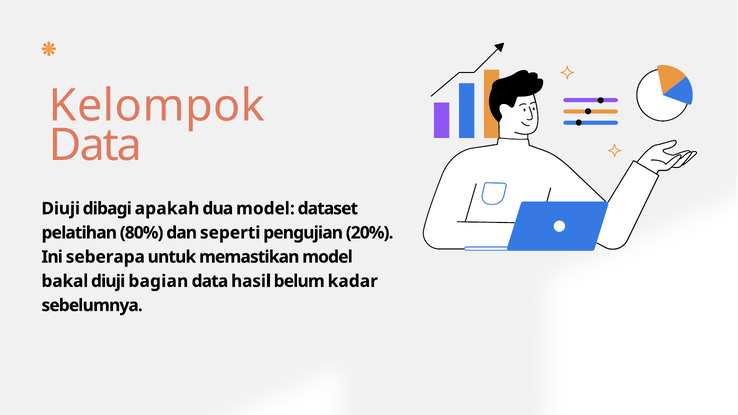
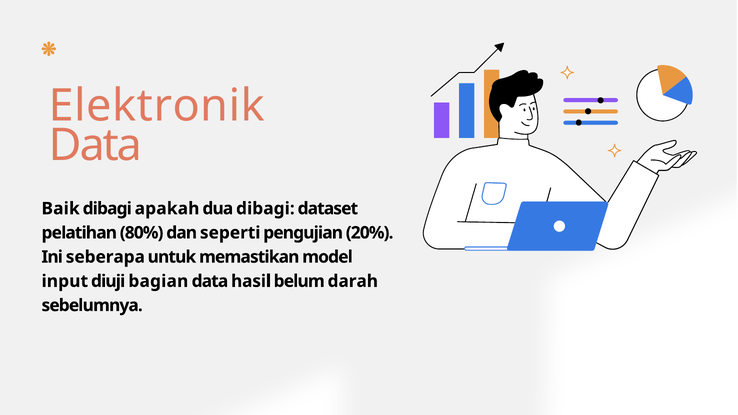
Kelompok: Kelompok -> Elektronik
Diuji at (61, 209): Diuji -> Baik
dua model: model -> dibagi
bakal: bakal -> input
kadar: kadar -> darah
